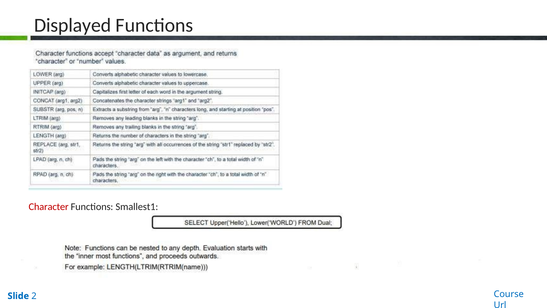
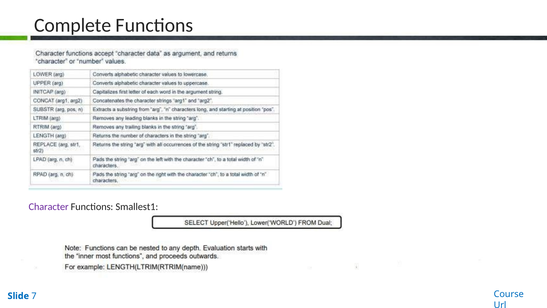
Displayed: Displayed -> Complete
Character colour: red -> purple
2: 2 -> 7
